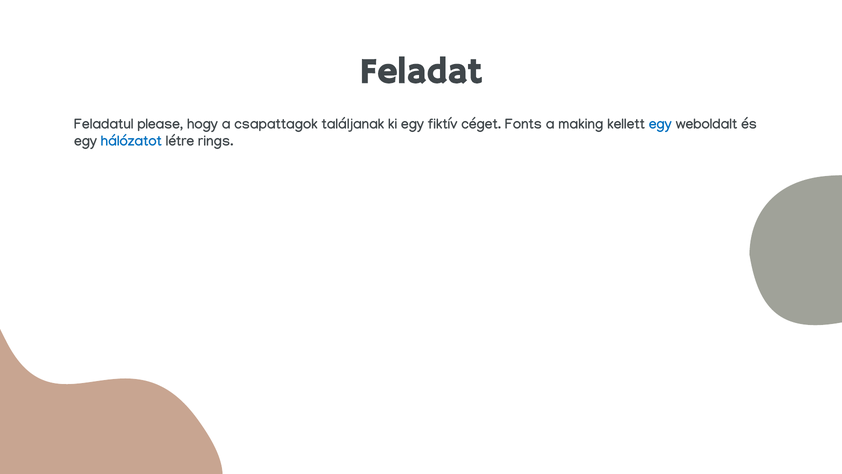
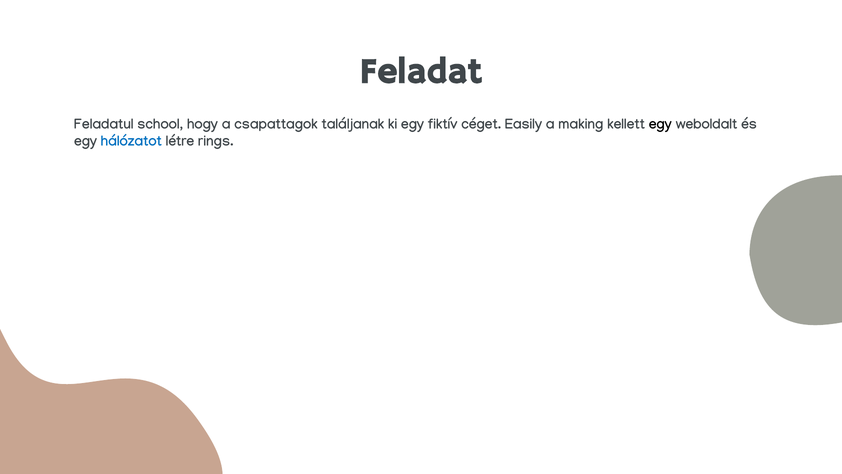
please: please -> school
Fonts: Fonts -> Easily
egy at (660, 124) colour: blue -> black
